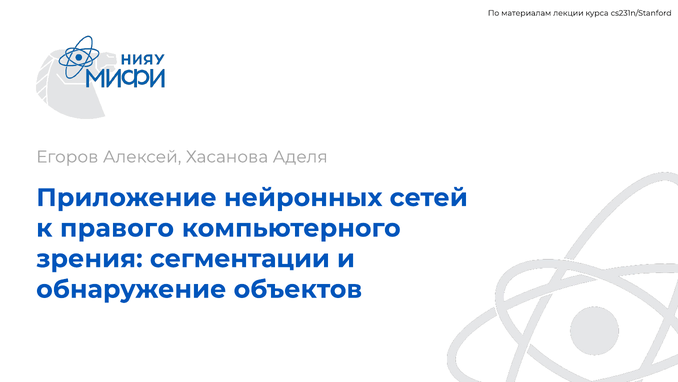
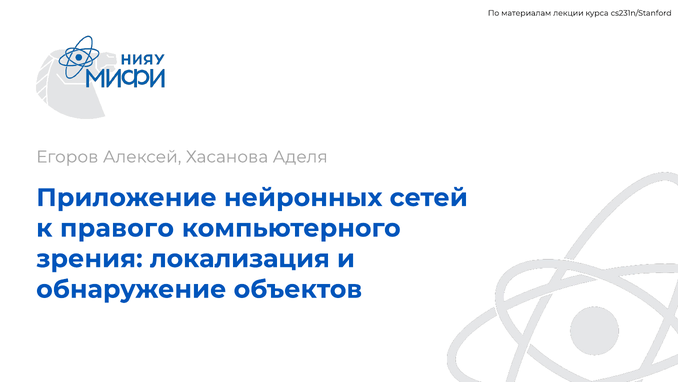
сегментации: сегментации -> локализация
